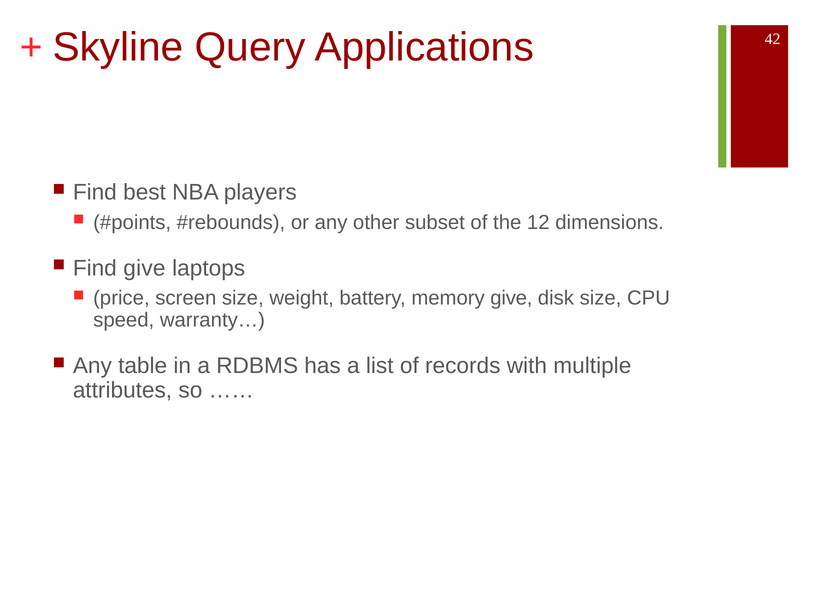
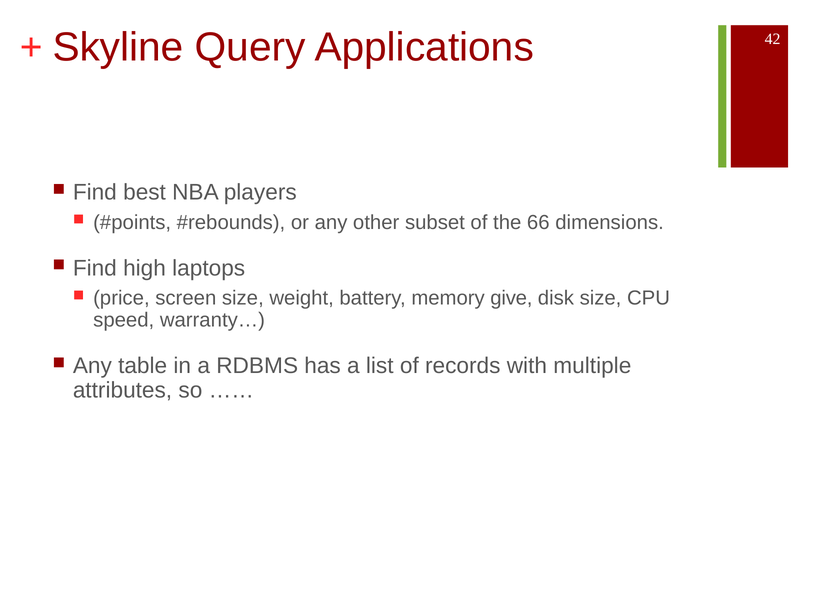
12: 12 -> 66
Find give: give -> high
